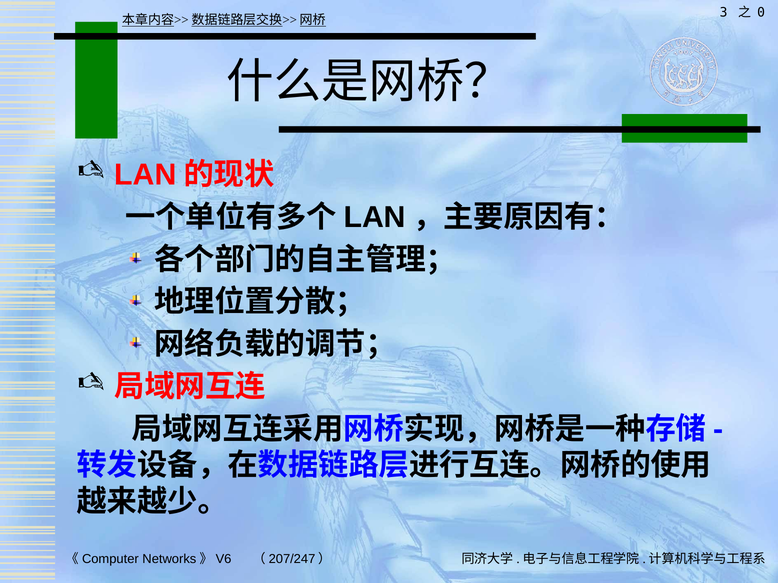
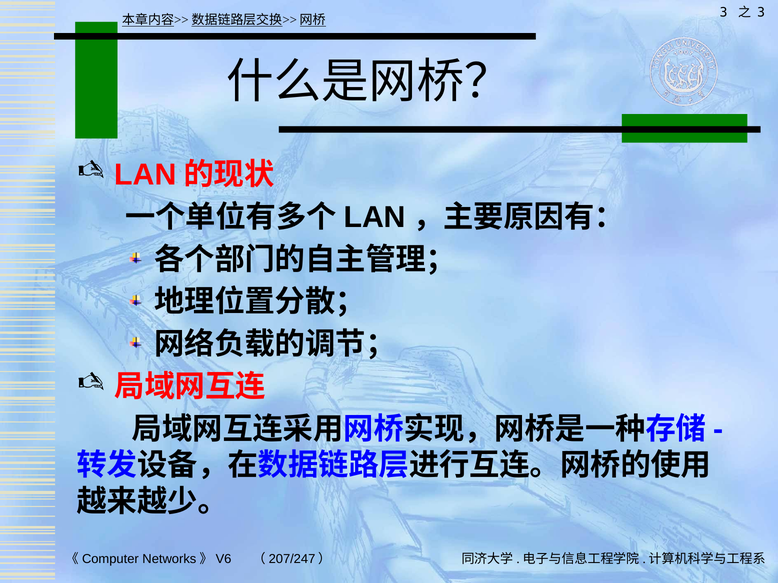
0 at (761, 13): 0 -> 3
